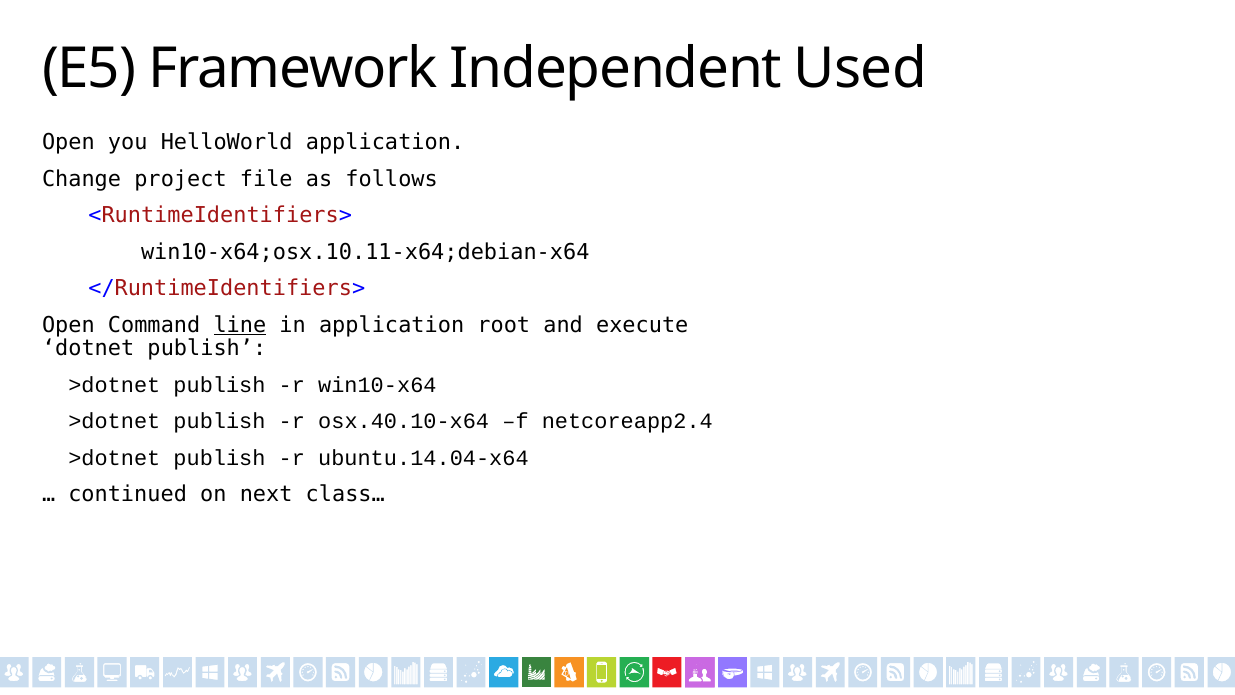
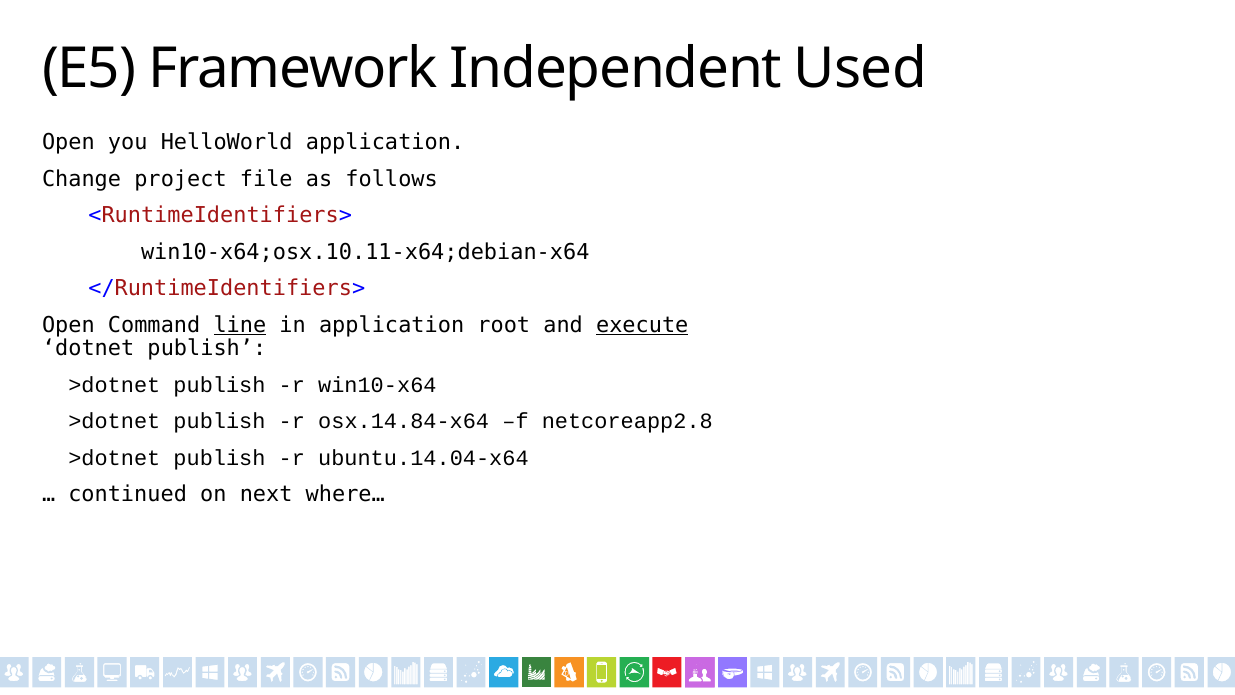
execute underline: none -> present
osx.40.10-x64: osx.40.10-x64 -> osx.14.84-x64
netcoreapp2.4: netcoreapp2.4 -> netcoreapp2.8
class…: class… -> where…
